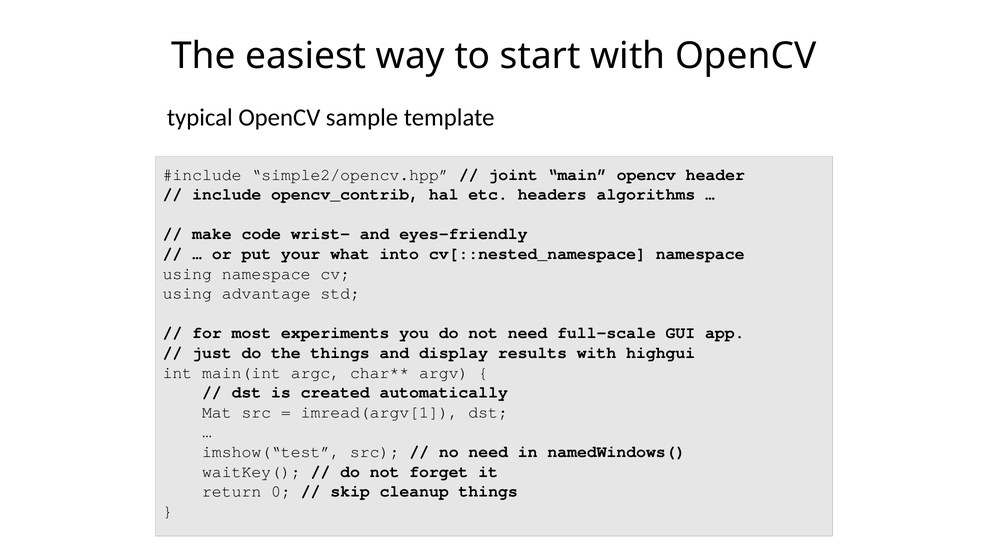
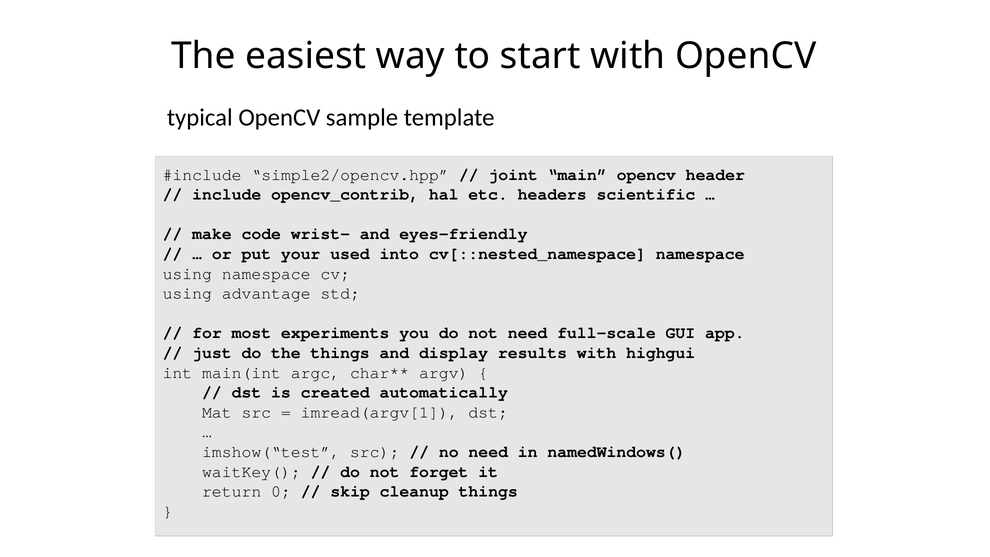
algorithms: algorithms -> scientific
what: what -> used
